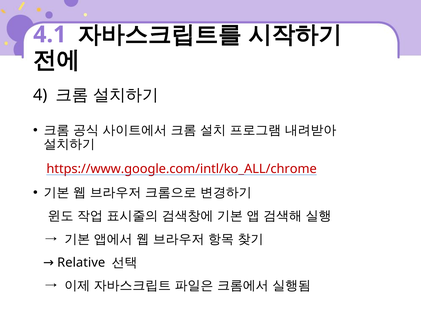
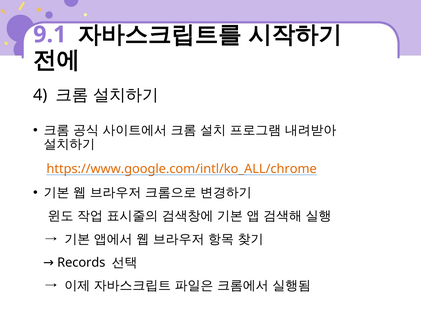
4.1: 4.1 -> 9.1
https://www.google.com/intl/ko_ALL/chrome colour: red -> orange
Relative: Relative -> Records
